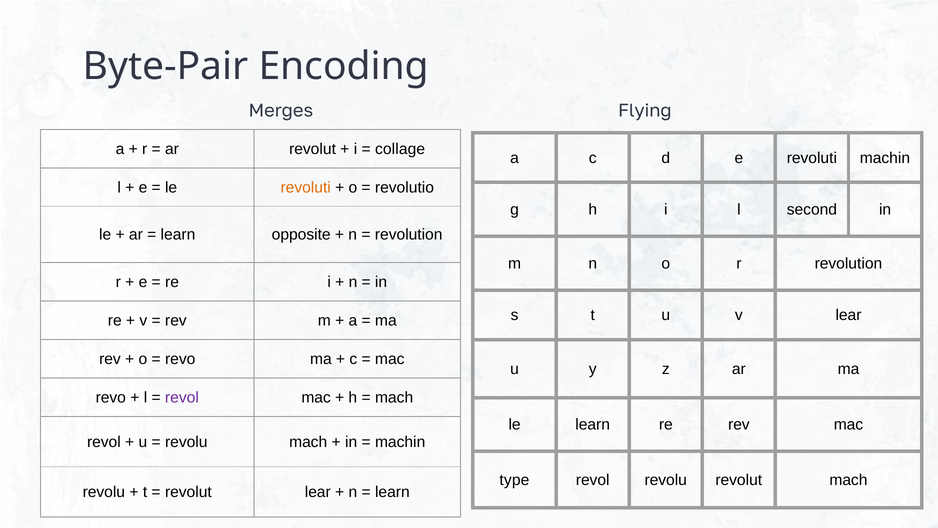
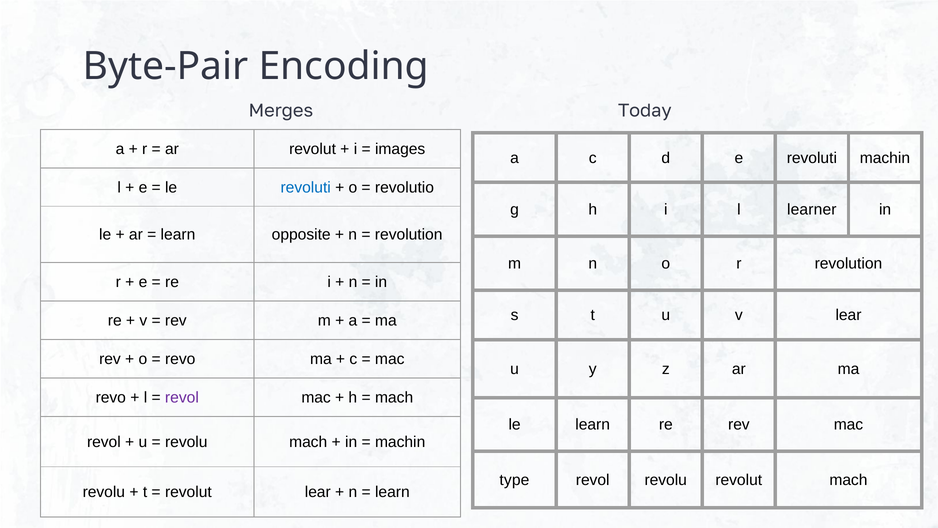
Flying: Flying -> Today
collage: collage -> images
revoluti at (306, 187) colour: orange -> blue
second: second -> learner
